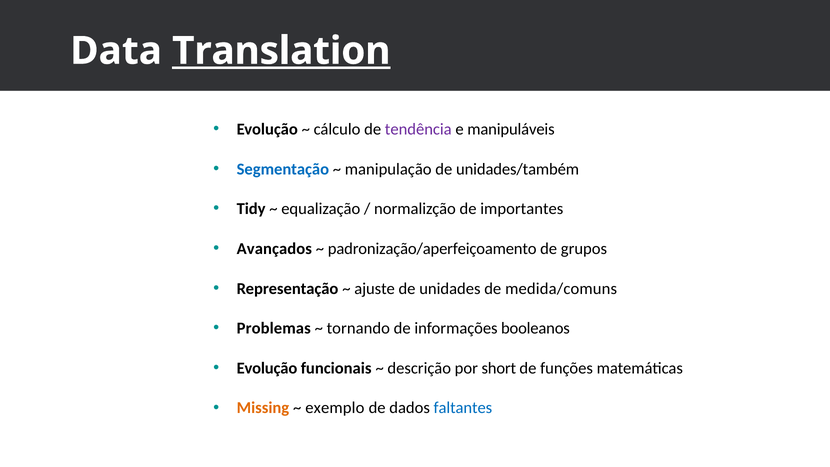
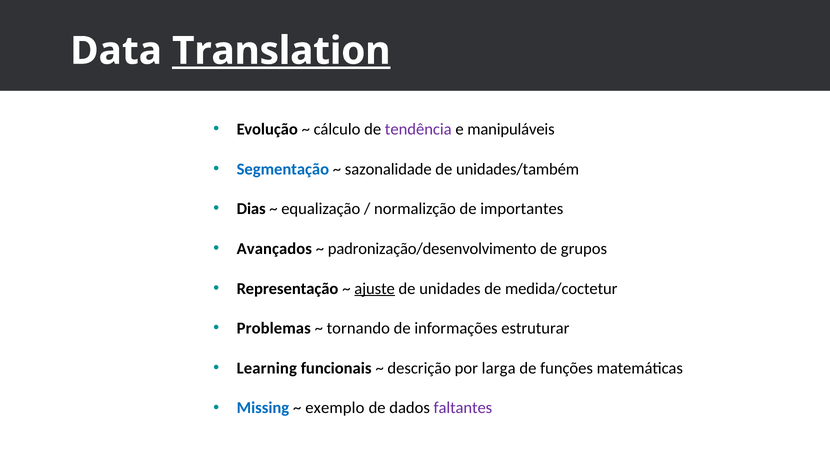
manipulação: manipulação -> sazonalidade
Tidy: Tidy -> Dias
padronização/aperfeiçoamento: padronização/aperfeiçoamento -> padronização/desenvolvimento
ajuste underline: none -> present
medida/comuns: medida/comuns -> medida/coctetur
booleanos: booleanos -> estruturar
Evolução at (267, 368): Evolução -> Learning
short: short -> larga
Missing colour: orange -> blue
faltantes colour: blue -> purple
